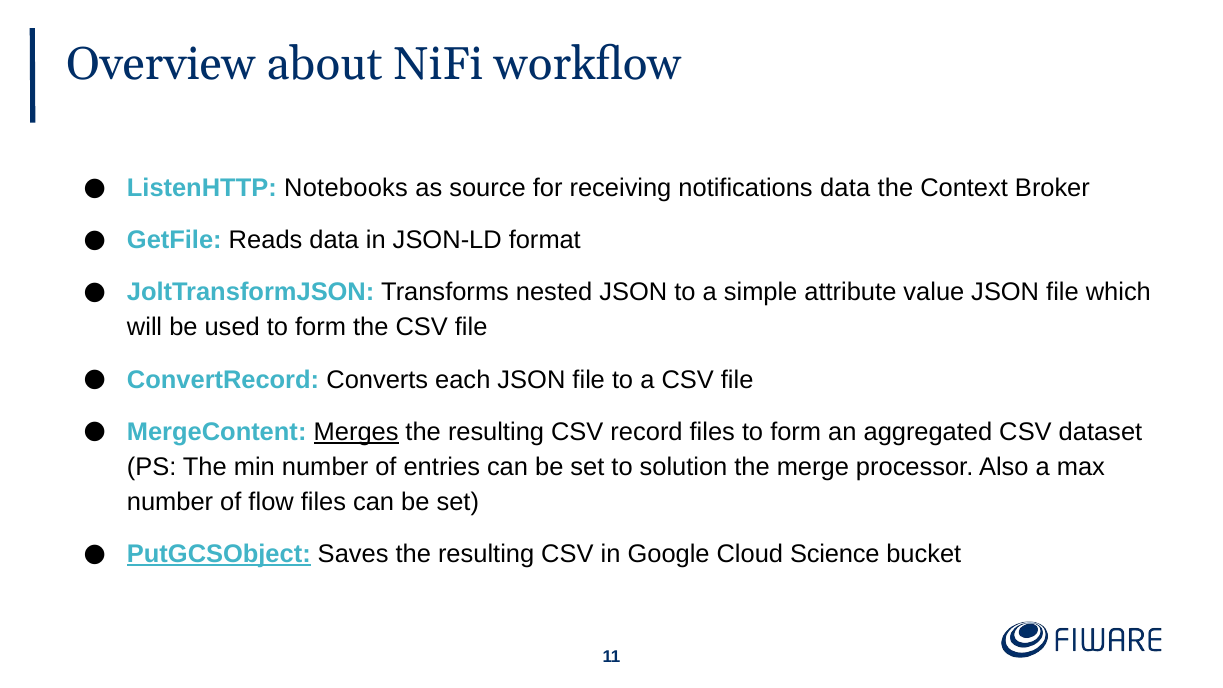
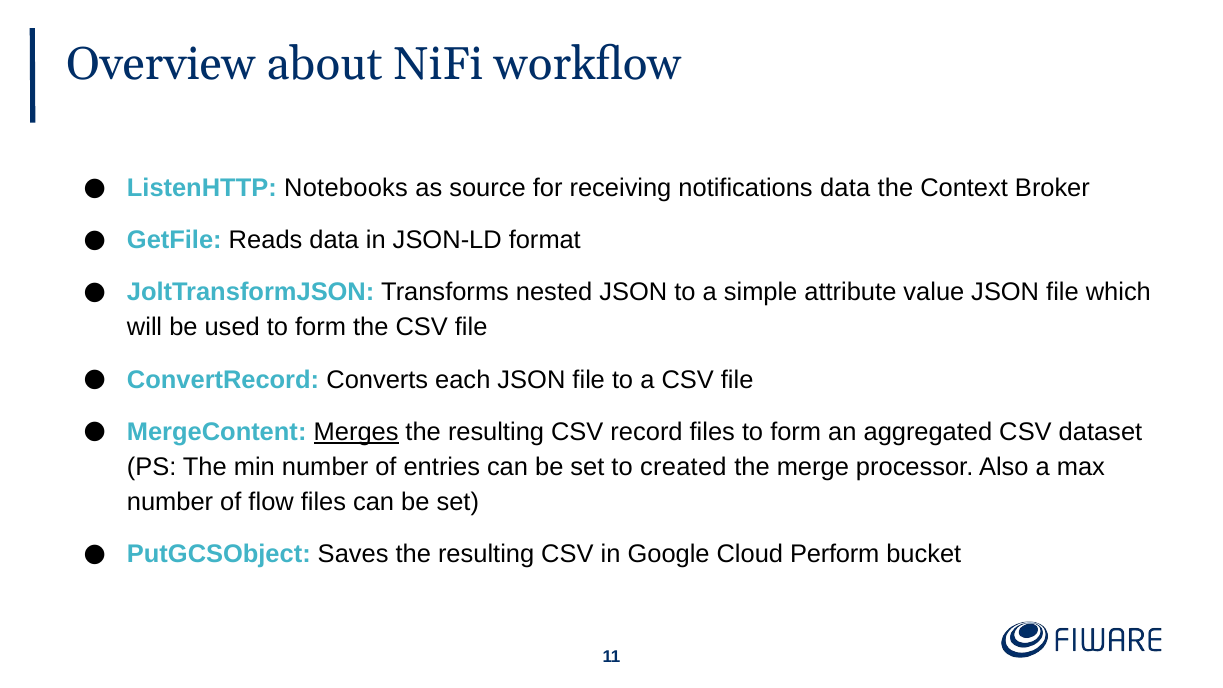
solution: solution -> created
PutGCSObject underline: present -> none
Science: Science -> Perform
